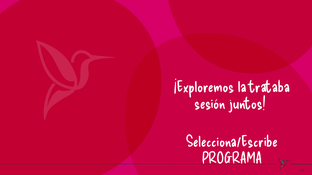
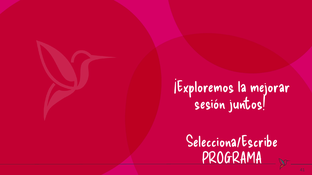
trataba: trataba -> mejorar
